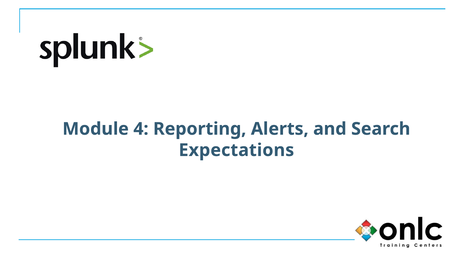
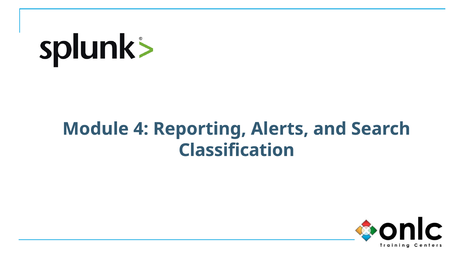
Expectations: Expectations -> Classification
